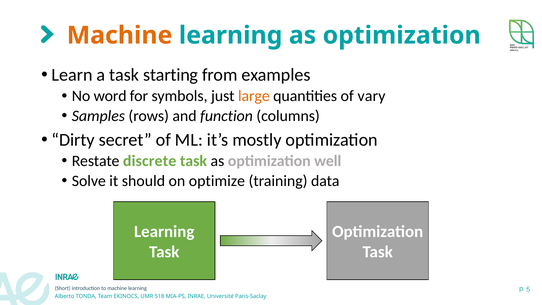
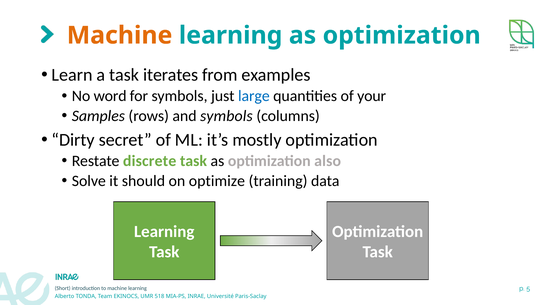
starting: starting -> iterates
large colour: orange -> blue
vary: vary -> your
and function: function -> symbols
well: well -> also
